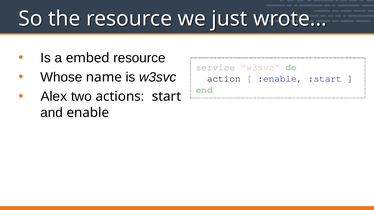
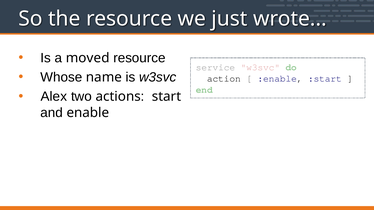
embed: embed -> moved
